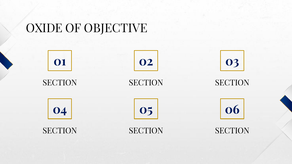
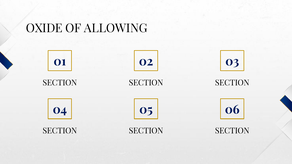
OBJECTIVE: OBJECTIVE -> ALLOWING
